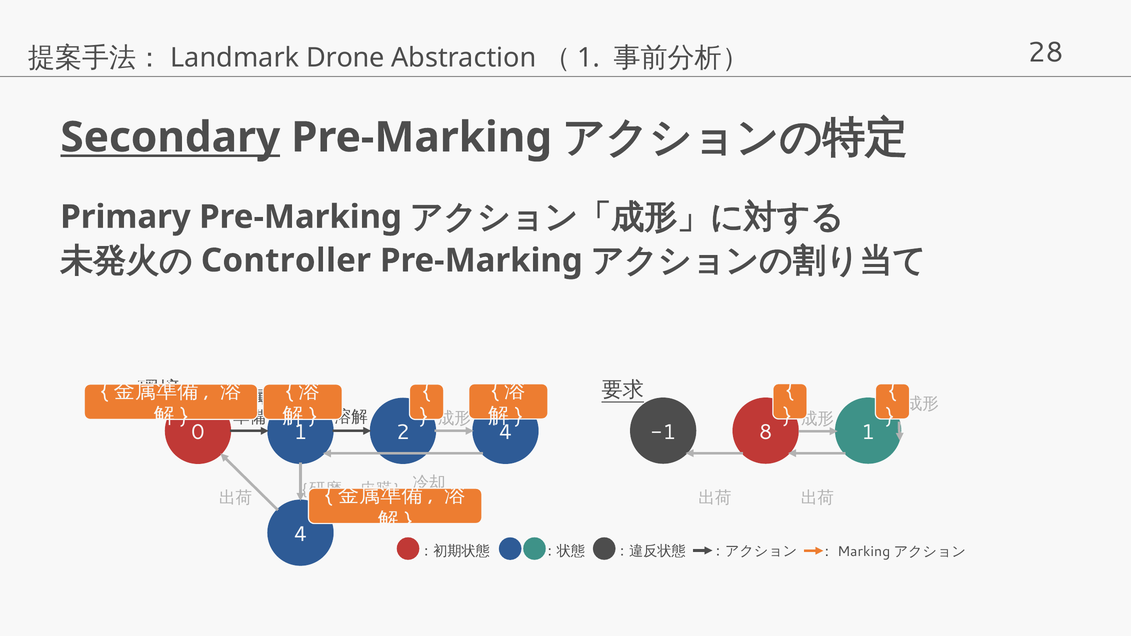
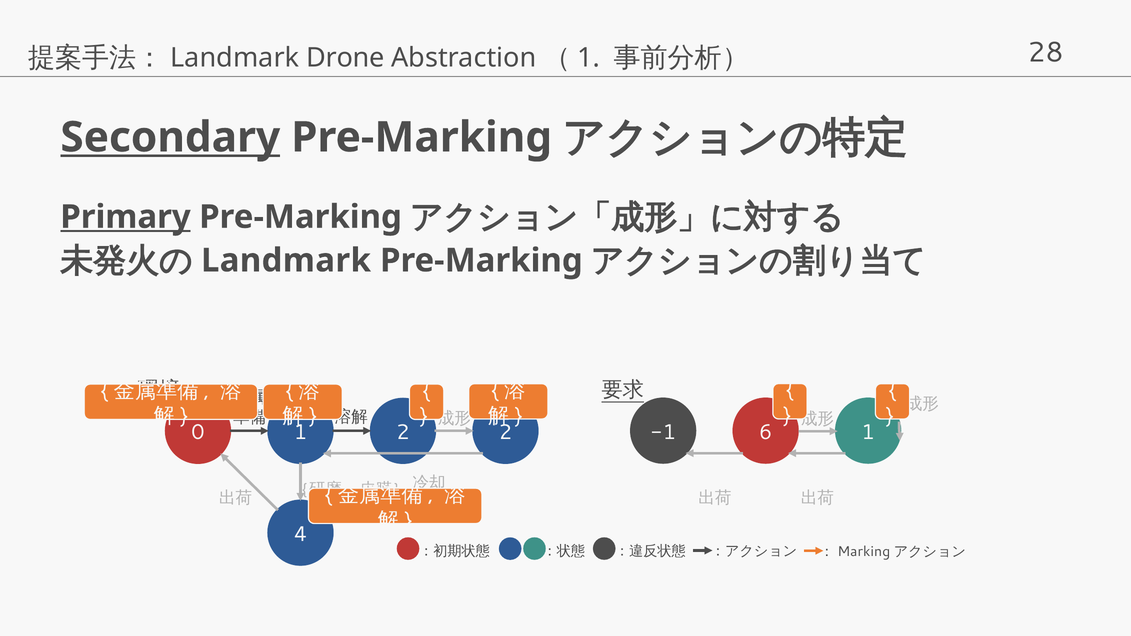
Primary underline: none -> present
Controller at (286, 261): Controller -> Landmark
8: 8 -> 6
2 4: 4 -> 2
